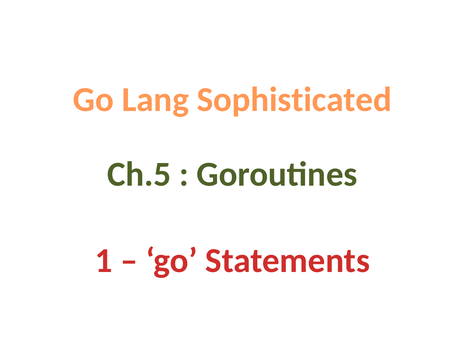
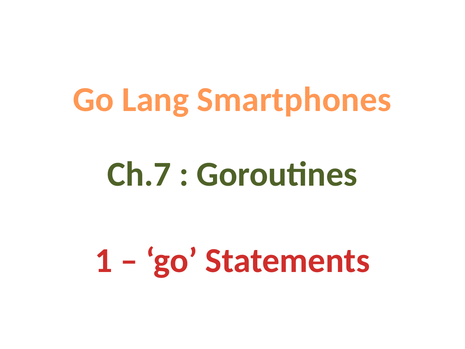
Sophisticated: Sophisticated -> Smartphones
Ch.5: Ch.5 -> Ch.7
